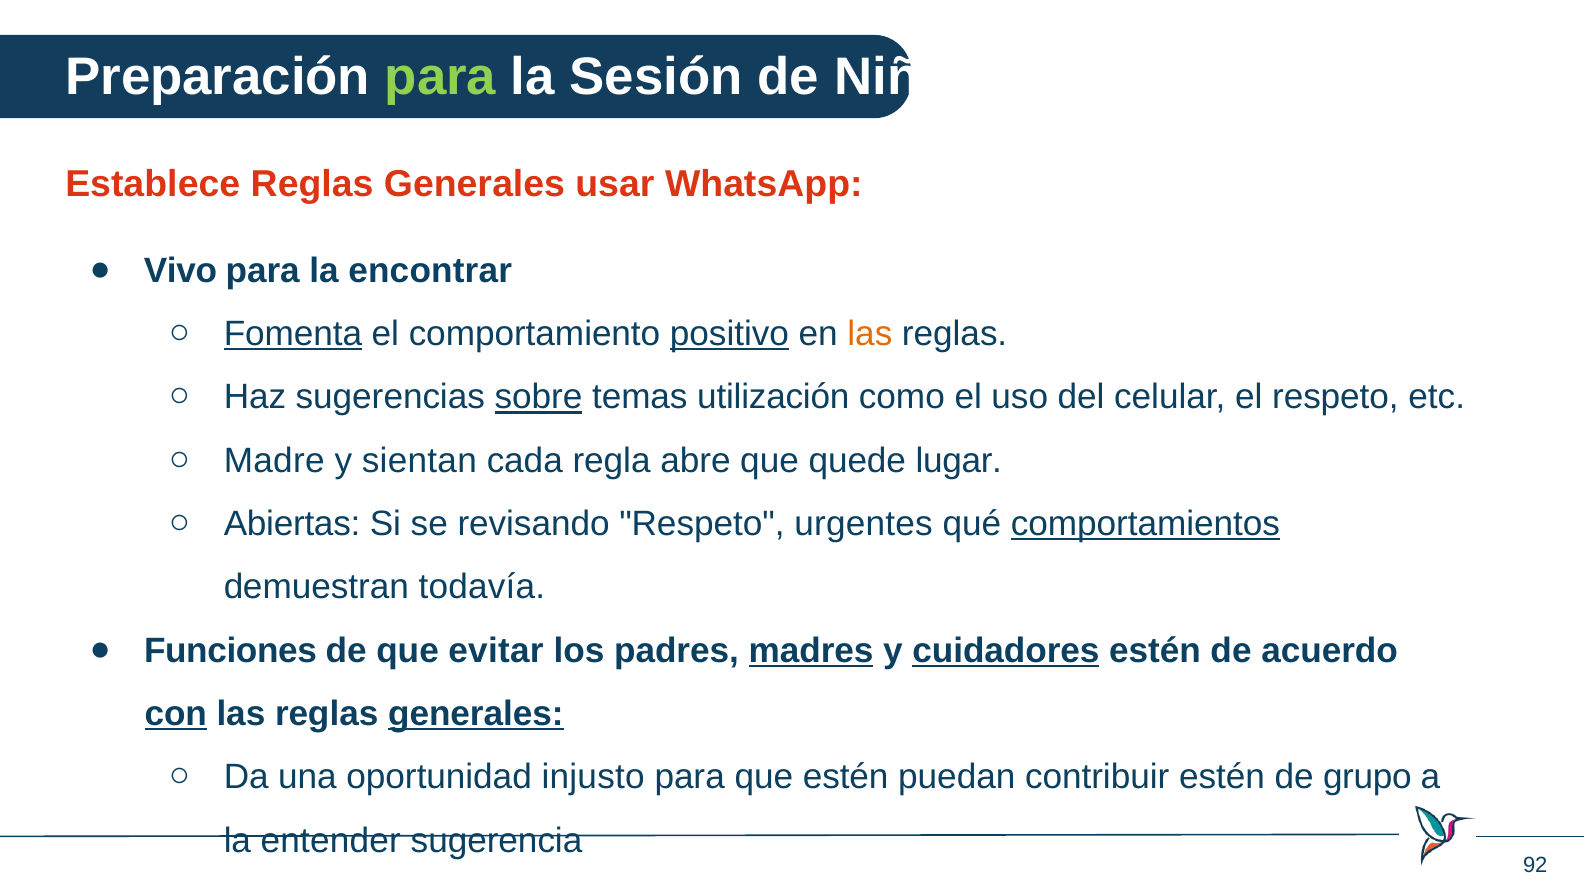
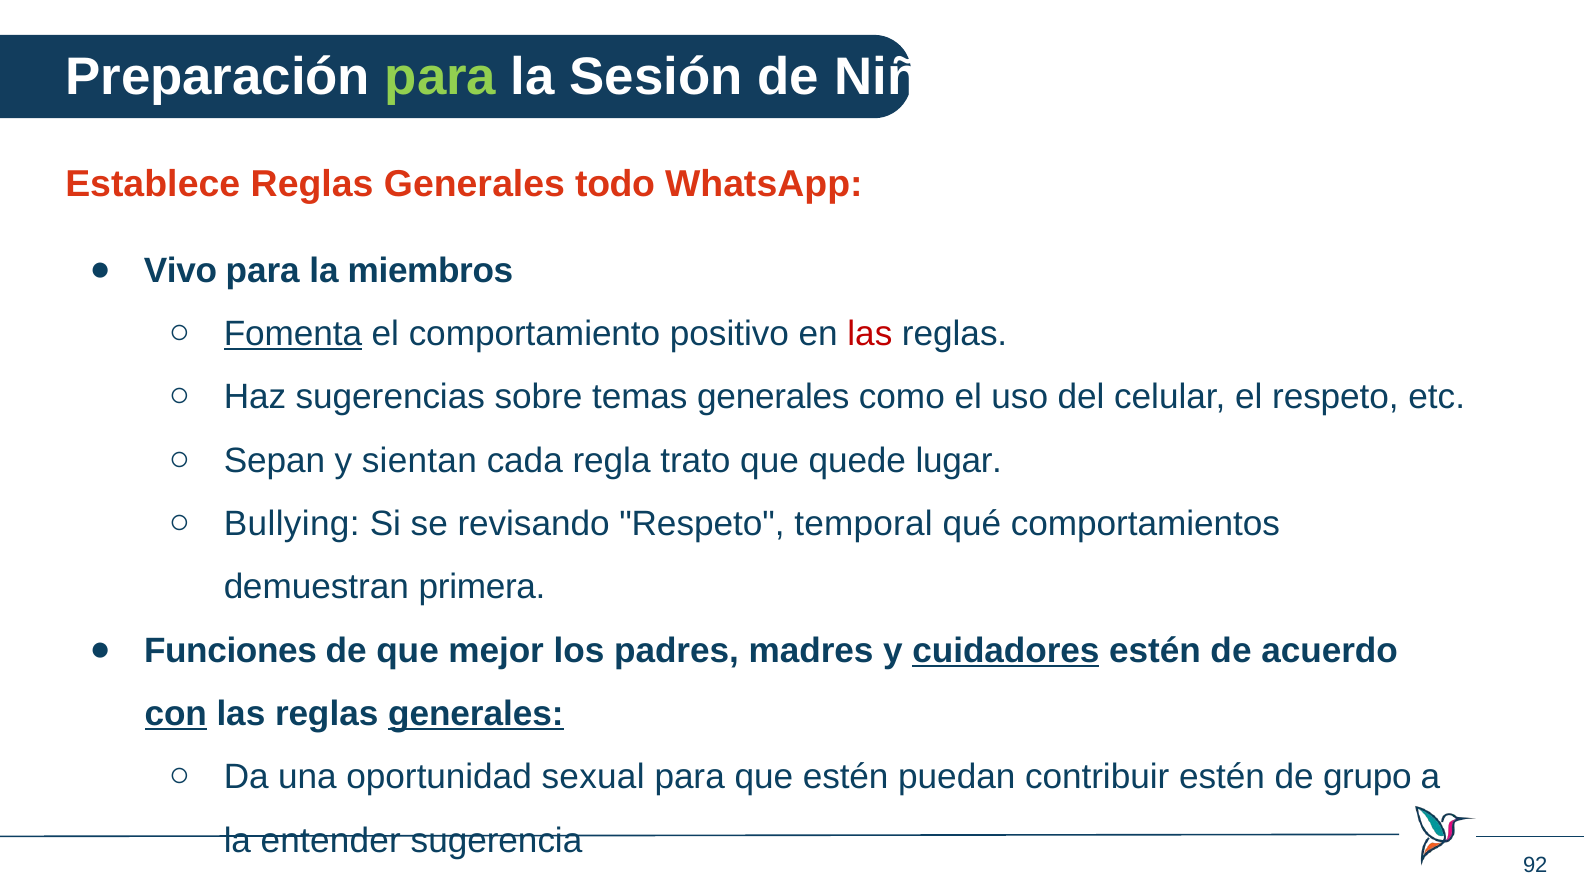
usar: usar -> todo
encontrar: encontrar -> miembros
positivo underline: present -> none
las at (870, 334) colour: orange -> red
sobre underline: present -> none
temas utilización: utilización -> generales
Madre: Madre -> Sepan
abre: abre -> trato
Abiertas: Abiertas -> Bullying
urgentes: urgentes -> temporal
comportamientos underline: present -> none
todavía: todavía -> primera
evitar: evitar -> mejor
madres underline: present -> none
injusto: injusto -> sexual
